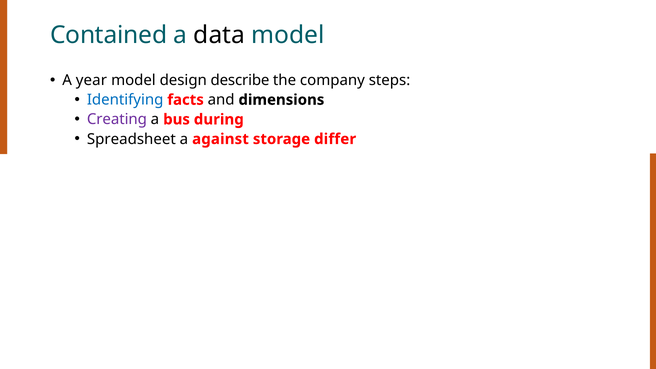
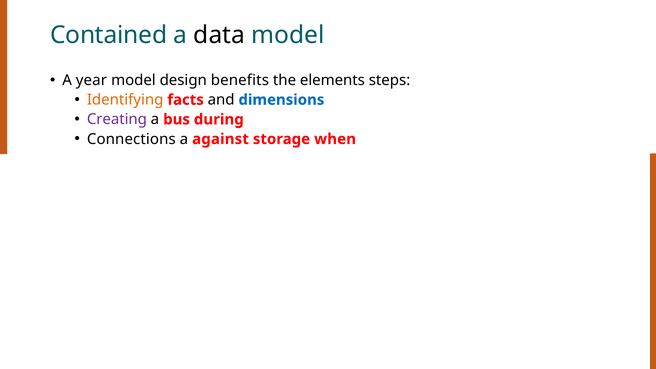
describe: describe -> benefits
company: company -> elements
Identifying colour: blue -> orange
dimensions colour: black -> blue
Spreadsheet: Spreadsheet -> Connections
differ: differ -> when
